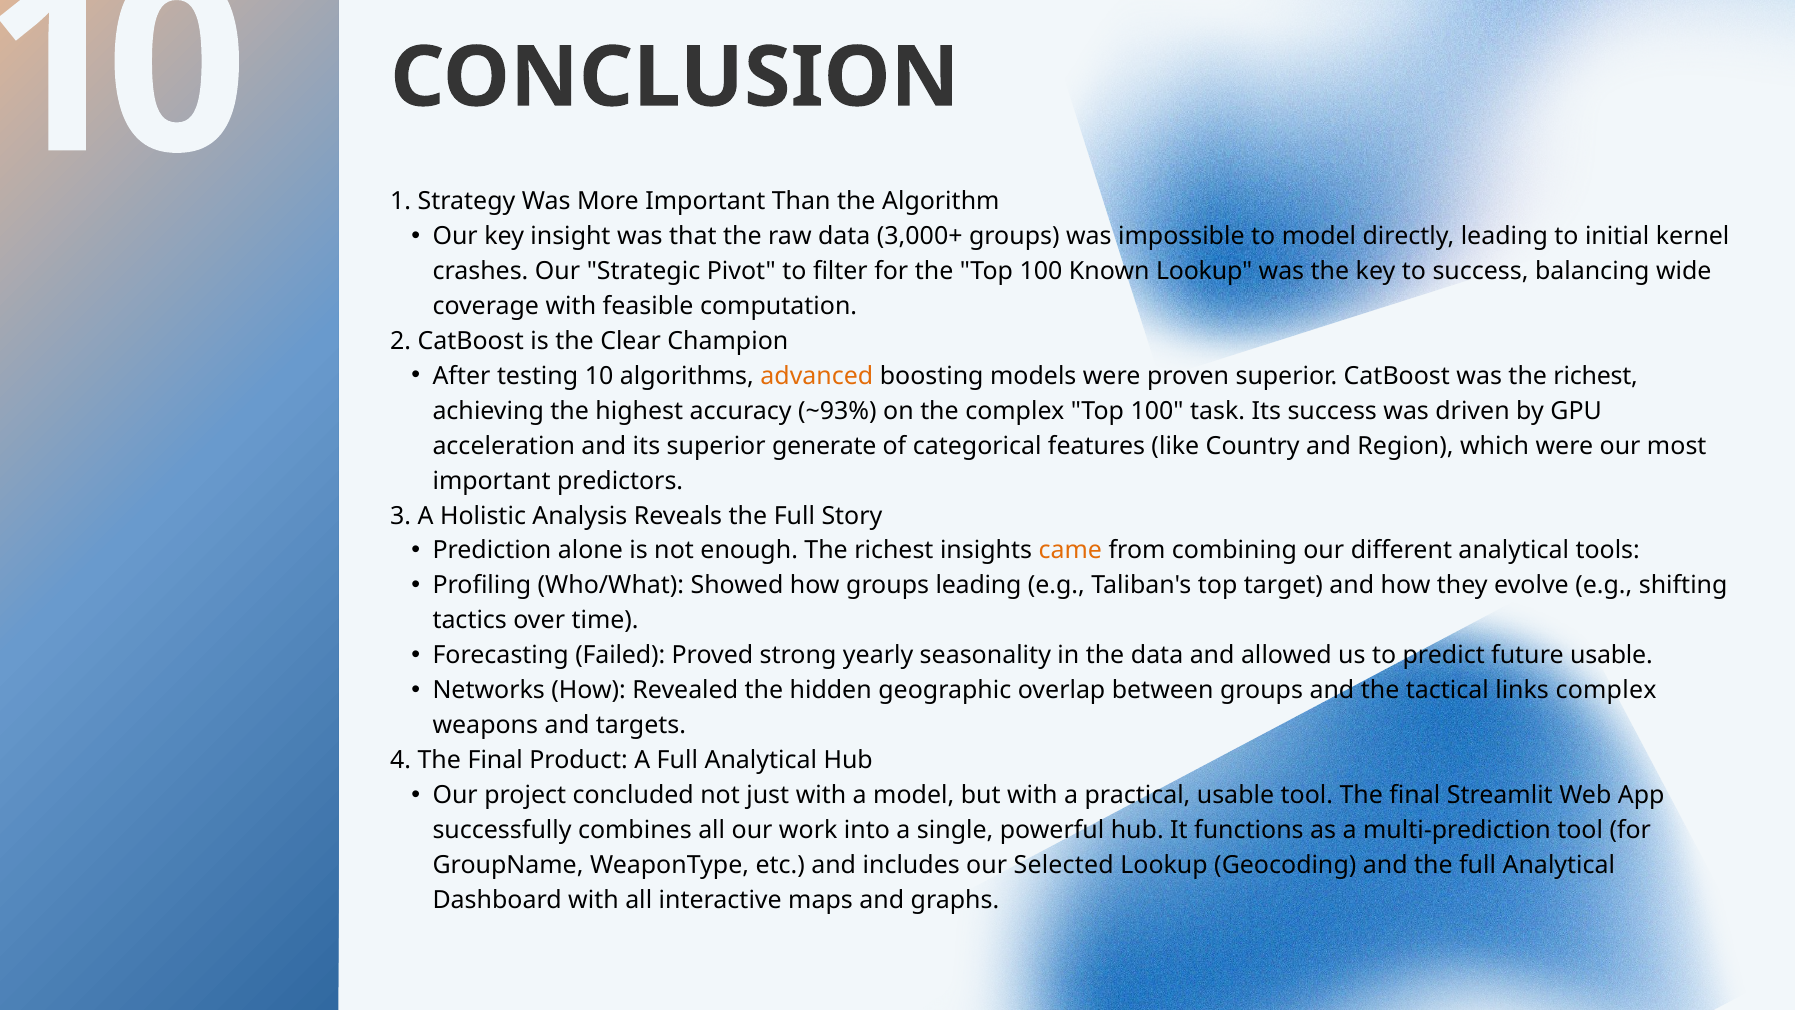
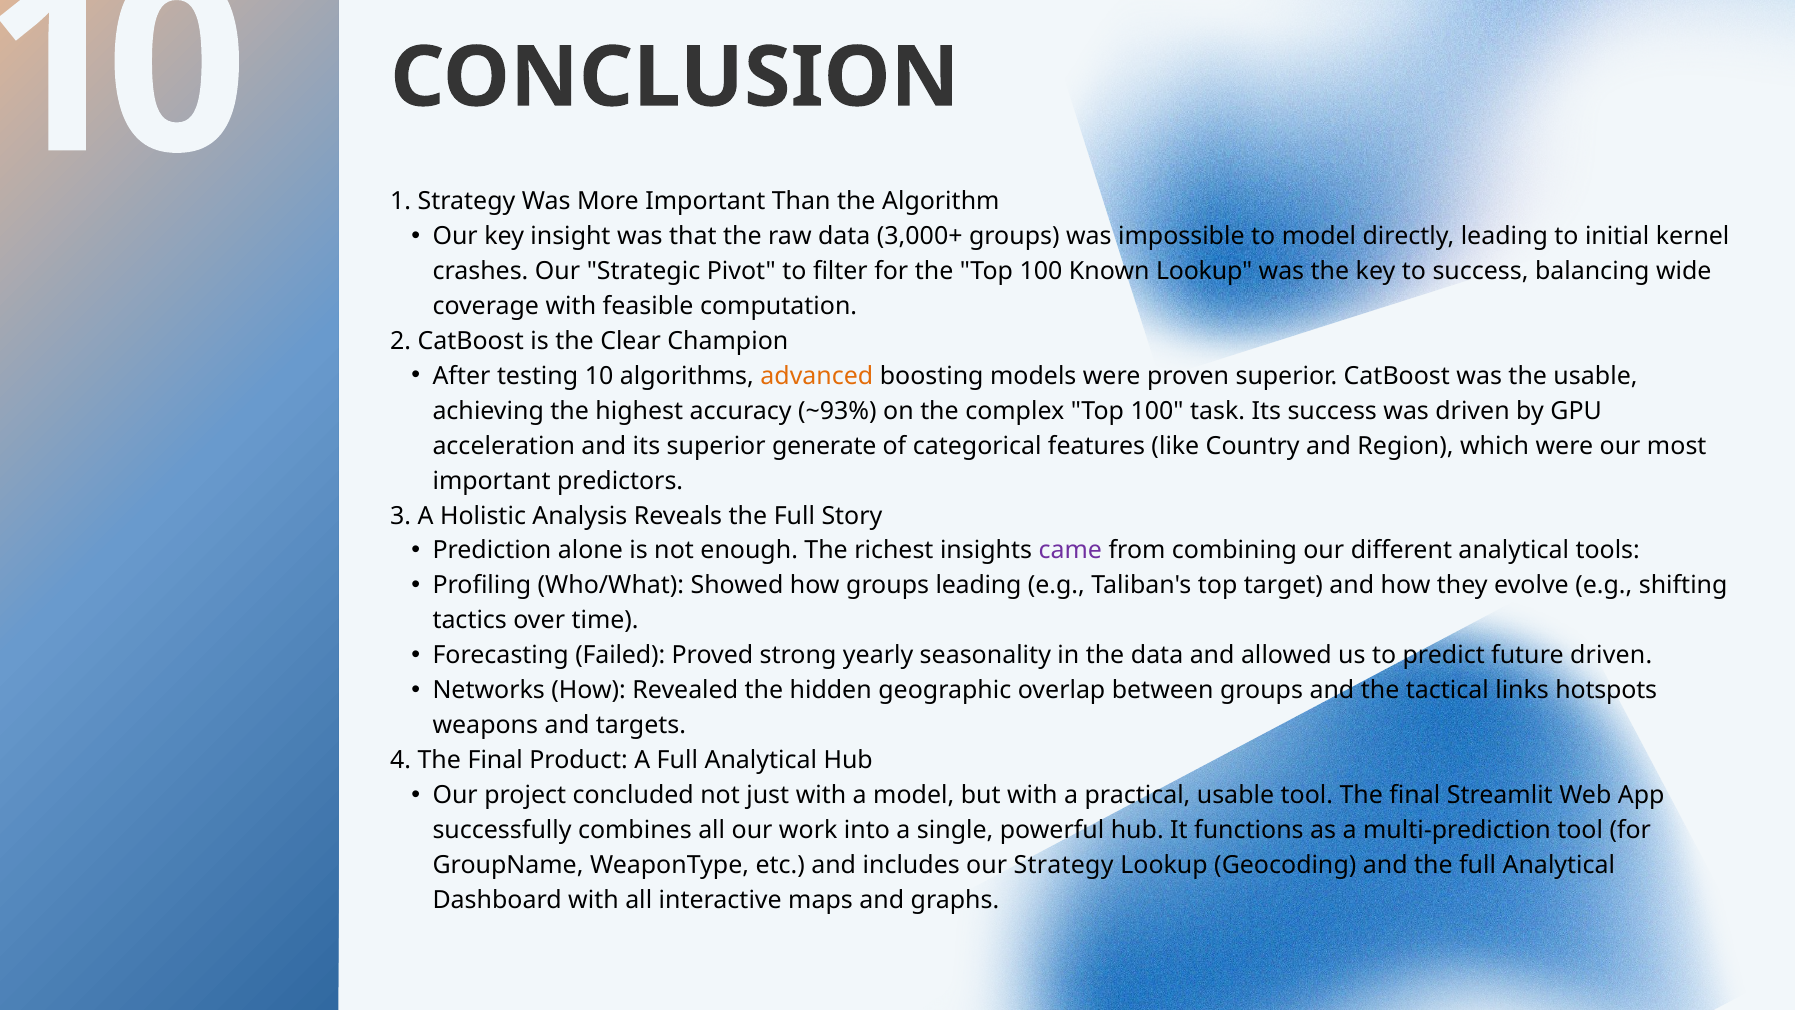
was the richest: richest -> usable
came colour: orange -> purple
future usable: usable -> driven
links complex: complex -> hotspots
our Selected: Selected -> Strategy
